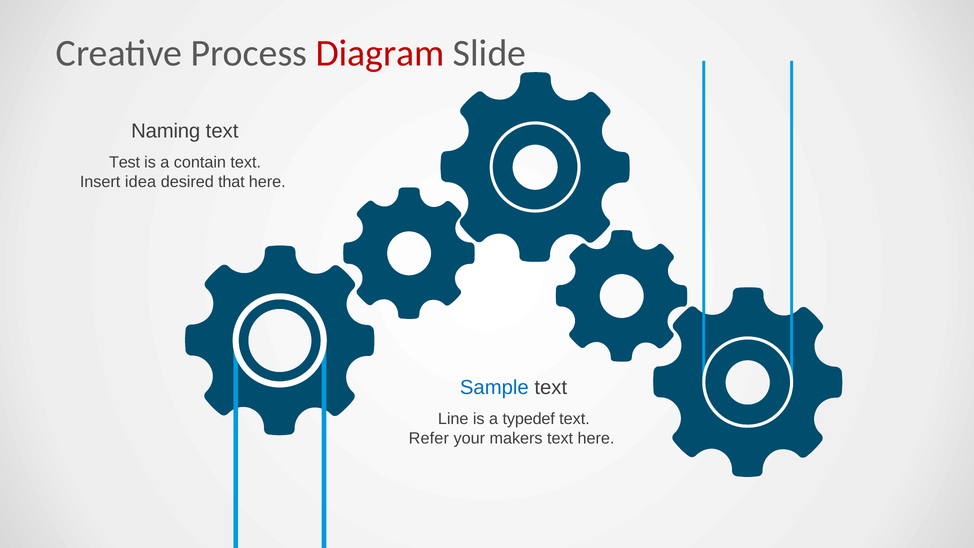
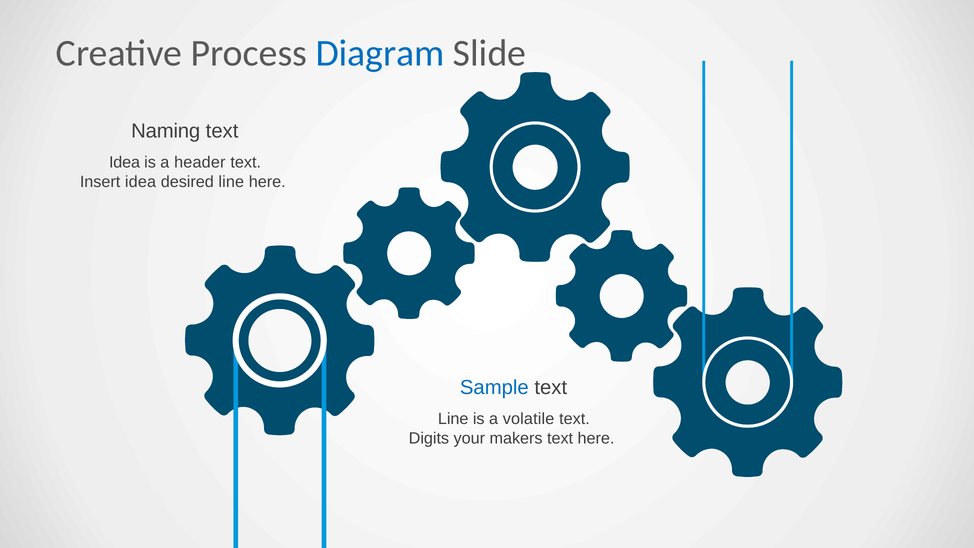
Diagram colour: red -> blue
Test at (125, 163): Test -> Idea
contain: contain -> header
desired that: that -> line
typedef: typedef -> volatile
Refer: Refer -> Digits
